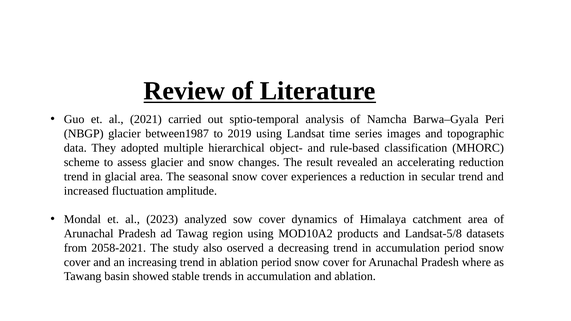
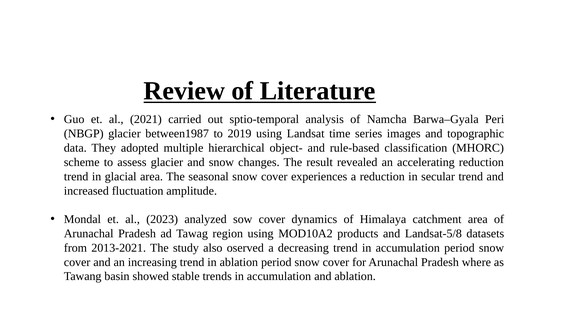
2058-2021: 2058-2021 -> 2013-2021
